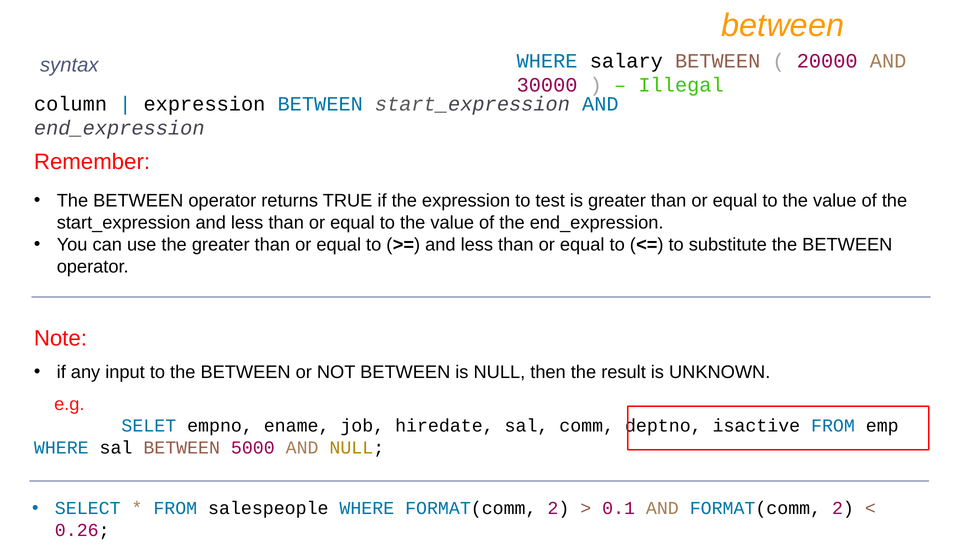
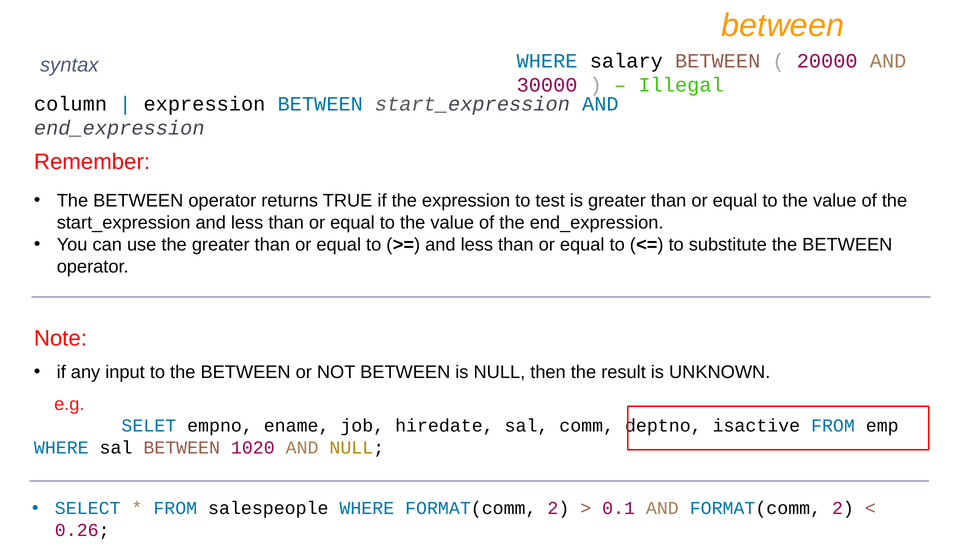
5000: 5000 -> 1020
